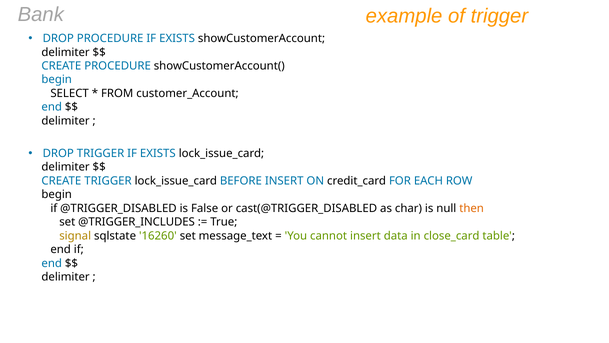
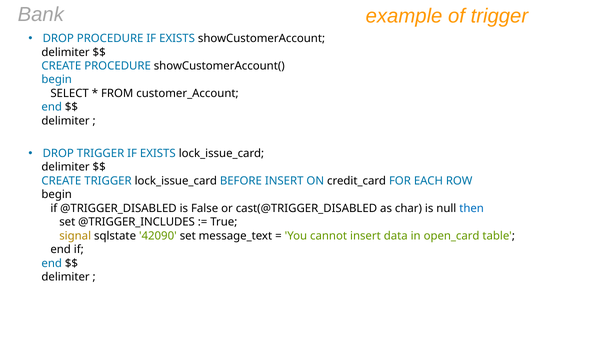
then colour: orange -> blue
16260: 16260 -> 42090
close_card: close_card -> open_card
